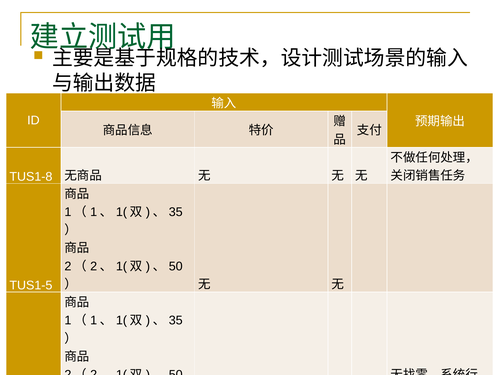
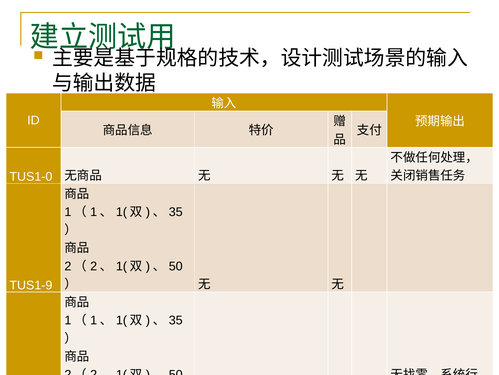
TUS1-8: TUS1-8 -> TUS1-0
TUS1-5 at (31, 285): TUS1-5 -> TUS1-9
